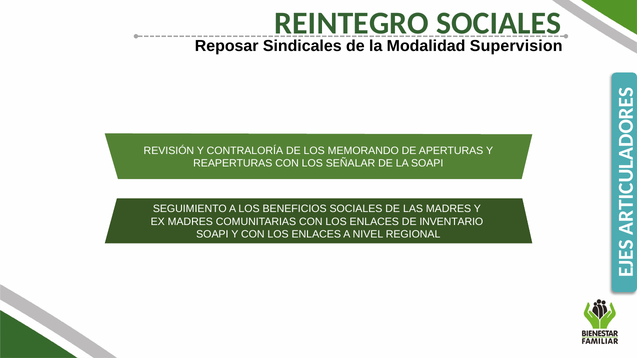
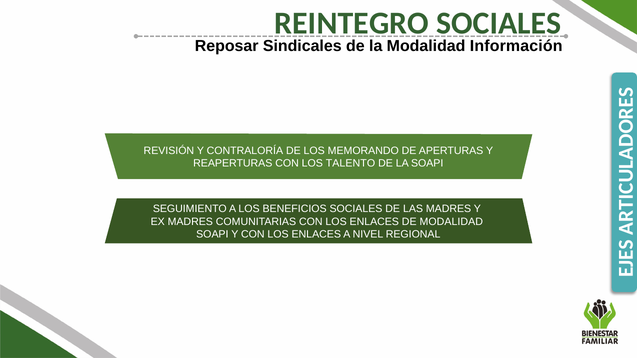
Supervision: Supervision -> Información
SEÑALAR: SEÑALAR -> TALENTO
DE INVENTARIO: INVENTARIO -> MODALIDAD
